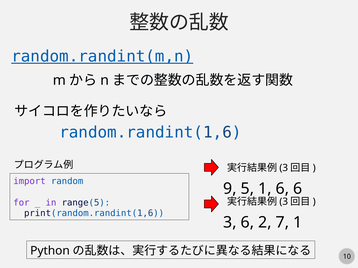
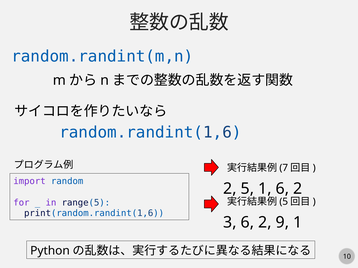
random.randint(m,n underline: present -> none
3 at (284, 168): 3 -> 7
9 at (230, 189): 9 -> 2
1 6 6: 6 -> 2
3 at (284, 202): 3 -> 5
7: 7 -> 9
